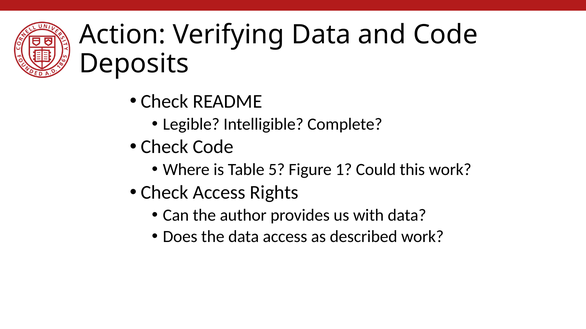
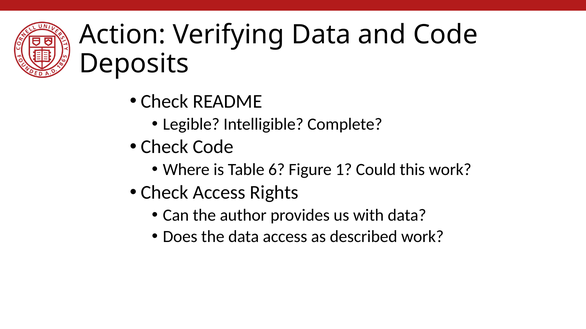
5: 5 -> 6
